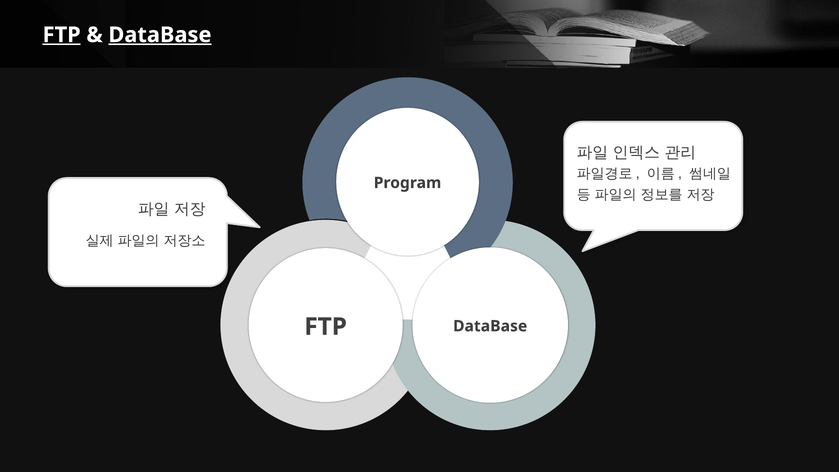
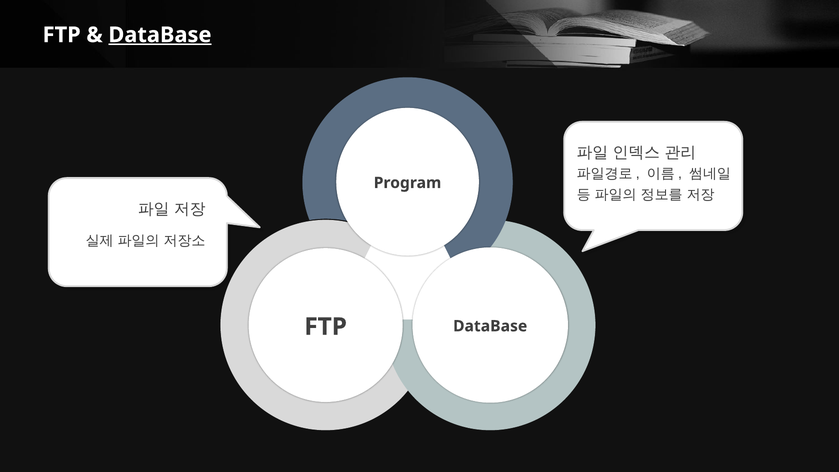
FTP at (62, 35) underline: present -> none
